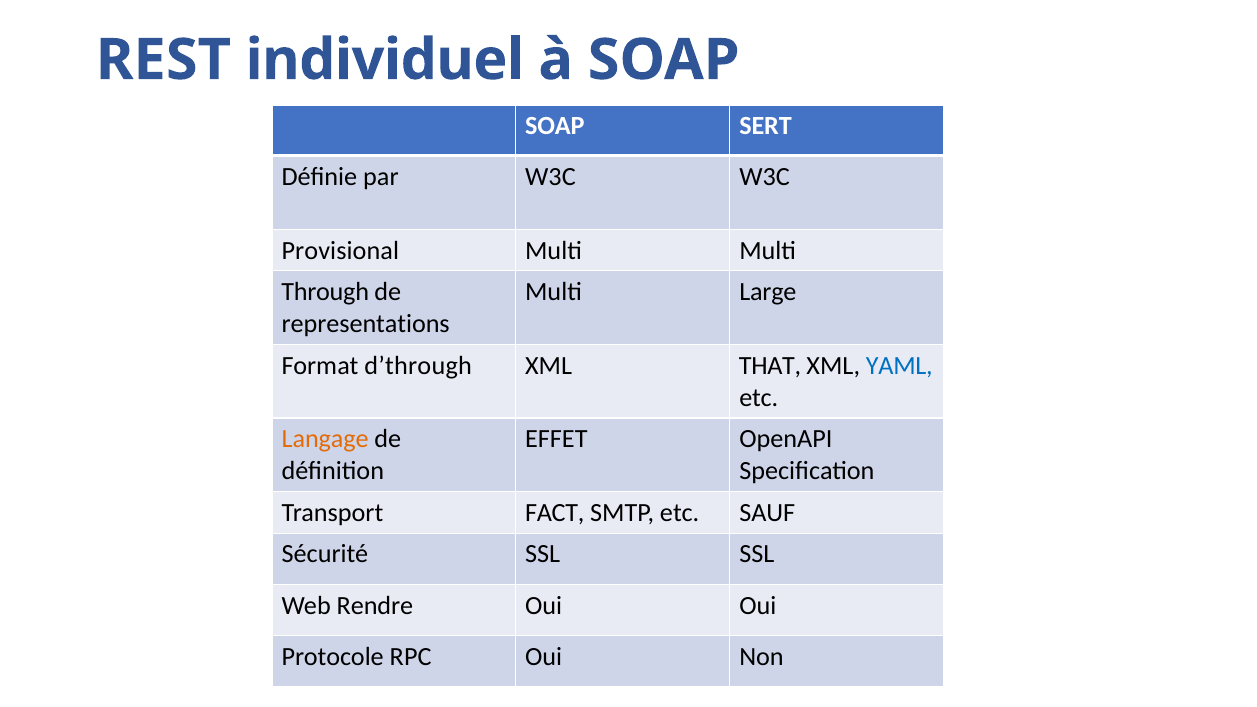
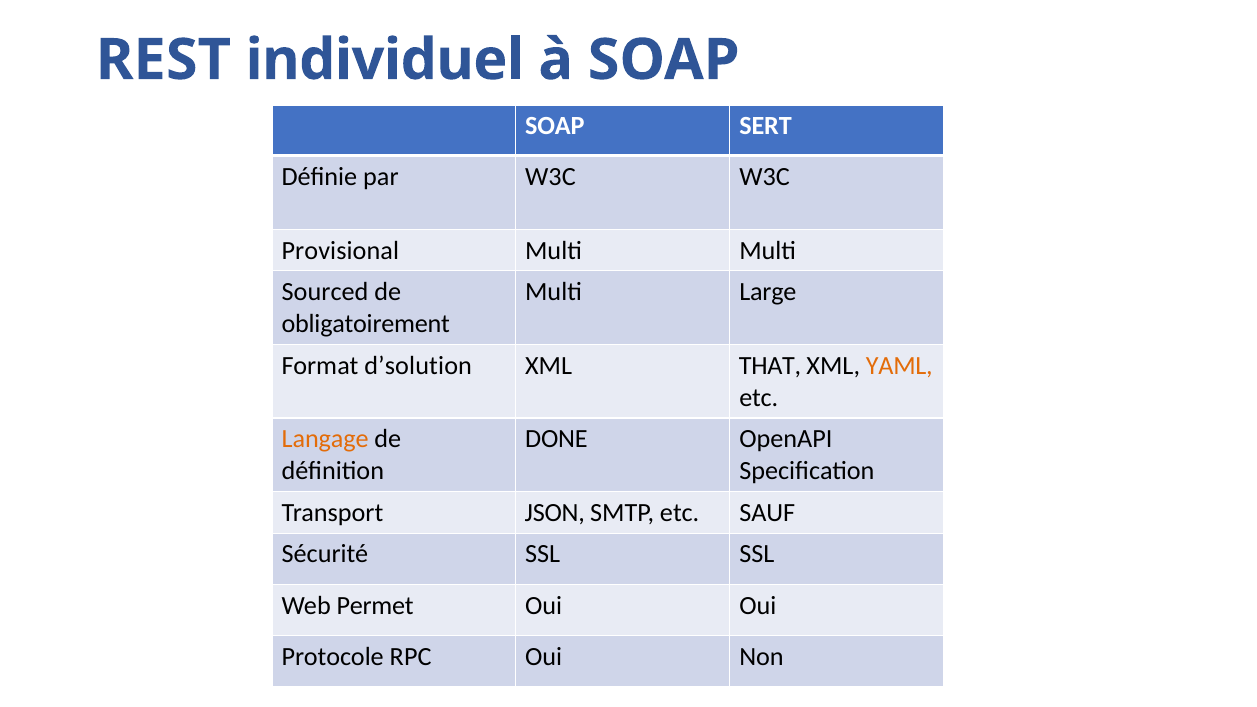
Through: Through -> Sourced
representations: representations -> obligatoirement
d’through: d’through -> d’solution
YAML colour: blue -> orange
EFFET: EFFET -> DONE
FACT: FACT -> JSON
Rendre: Rendre -> Permet
